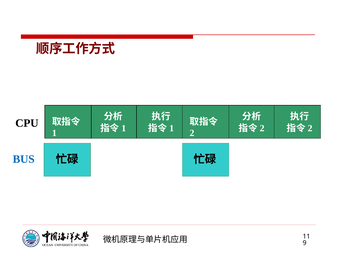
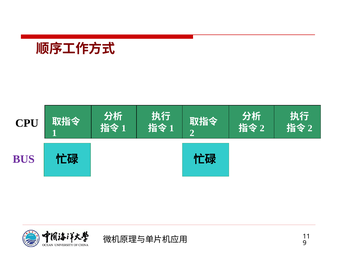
BUS colour: blue -> purple
